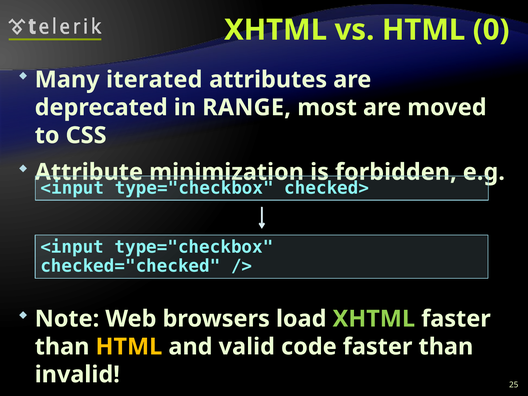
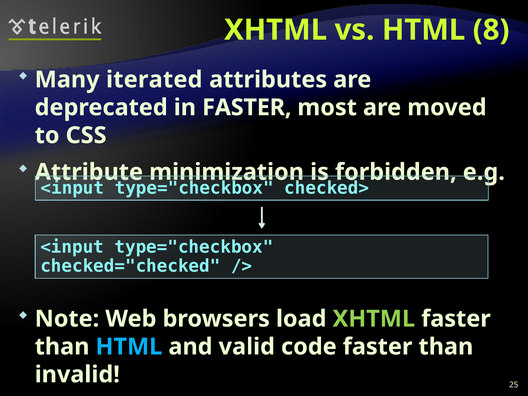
0: 0 -> 8
in RANGE: RANGE -> FASTER
HTML at (129, 347) colour: yellow -> light blue
